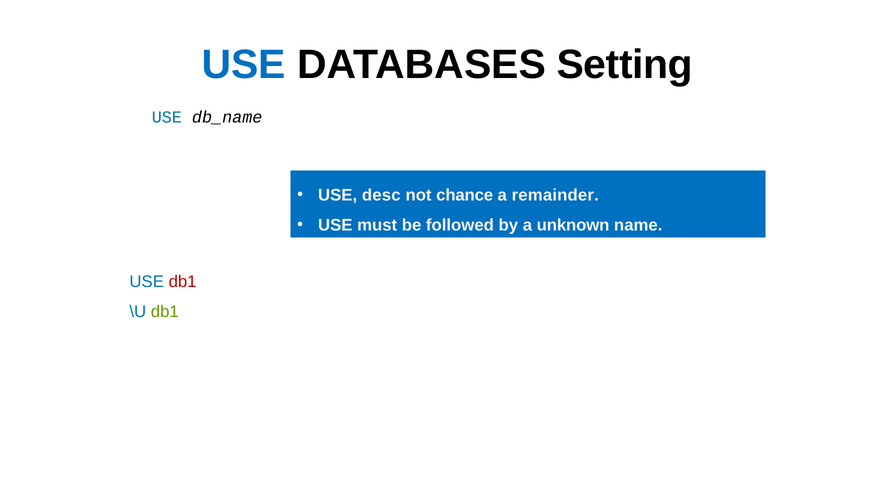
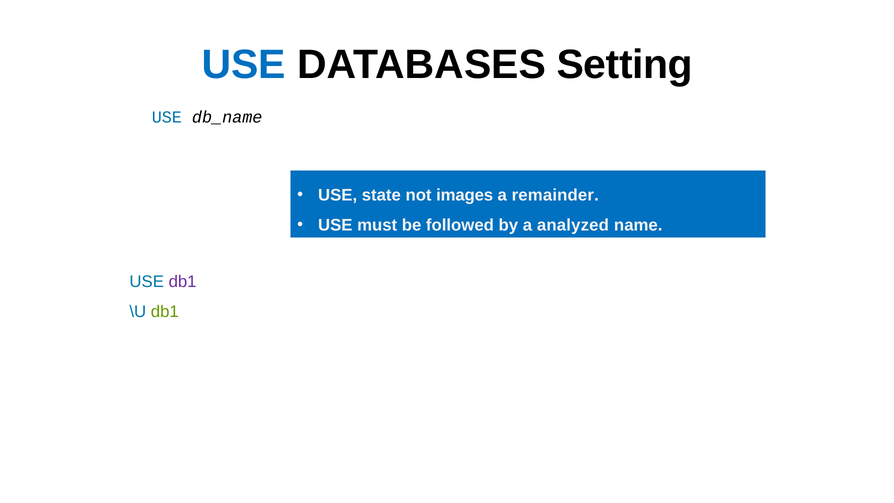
desc: desc -> state
chance: chance -> images
unknown: unknown -> analyzed
db1 at (183, 282) colour: red -> purple
